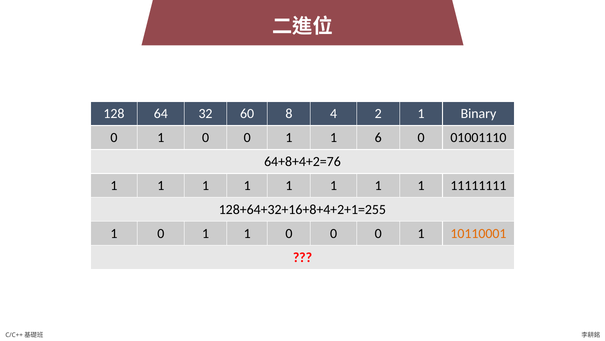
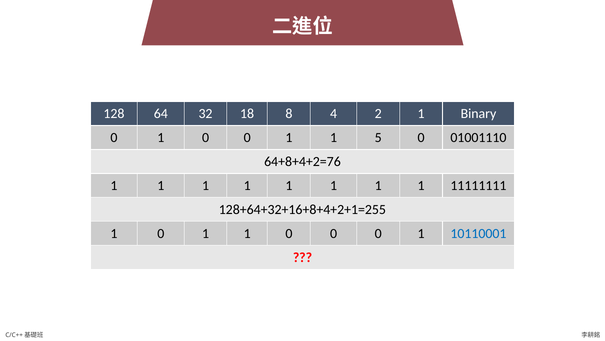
60: 60 -> 18
6: 6 -> 5
10110001 colour: orange -> blue
